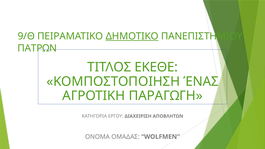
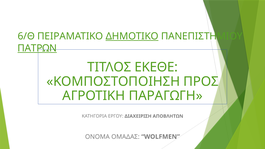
9/Θ: 9/Θ -> 6/Θ
ΠΑΤΡΩΝ underline: none -> present
ΈΝΑΣ: ΈΝΑΣ -> ΠΡΟΣ
